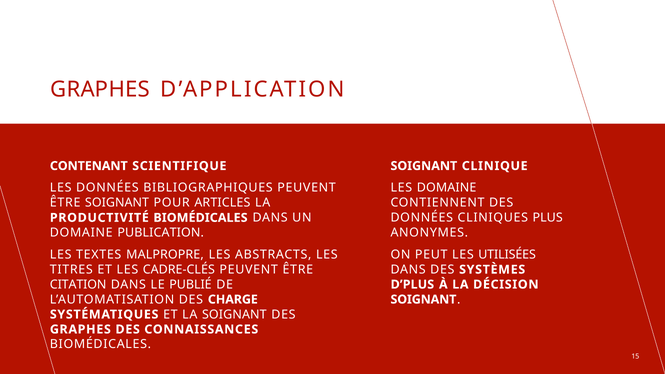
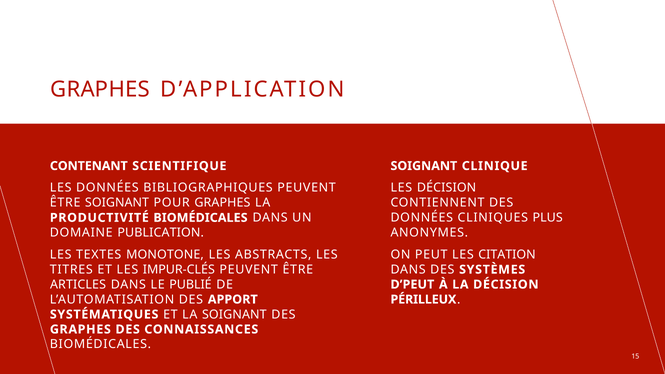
LES DOMAINE: DOMAINE -> DÉCISION
POUR ARTICLES: ARTICLES -> GRAPHES
MALPROPRE: MALPROPRE -> MONOTONE
UTILISÉES: UTILISÉES -> CITATION
CADRE-CLÉS: CADRE-CLÉS -> IMPUR-CLÉS
CITATION: CITATION -> ARTICLES
D’PLUS: D’PLUS -> D’PEUT
CHARGE: CHARGE -> APPORT
SOIGNANT at (423, 300): SOIGNANT -> PÉRILLEUX
